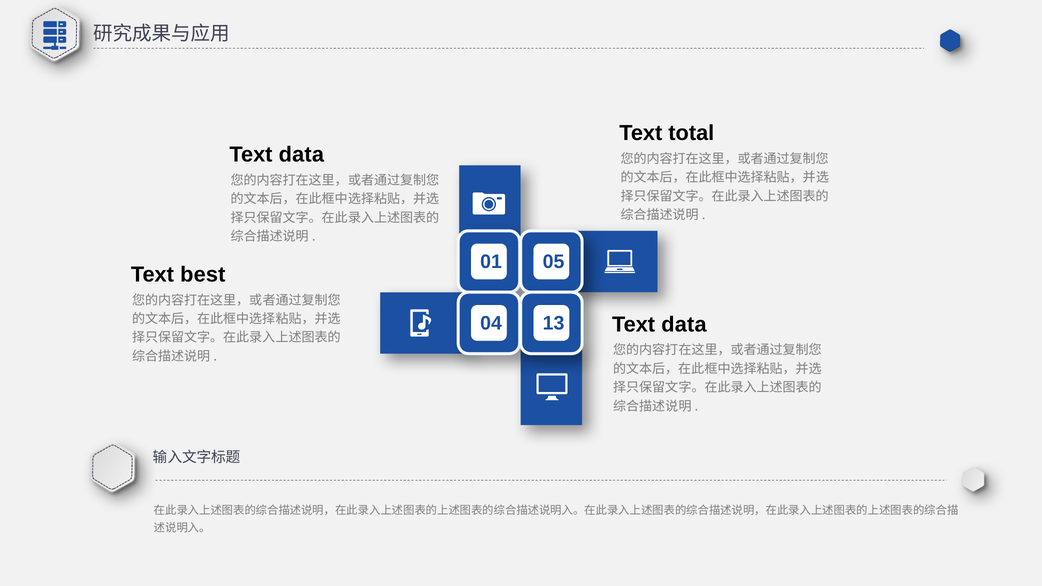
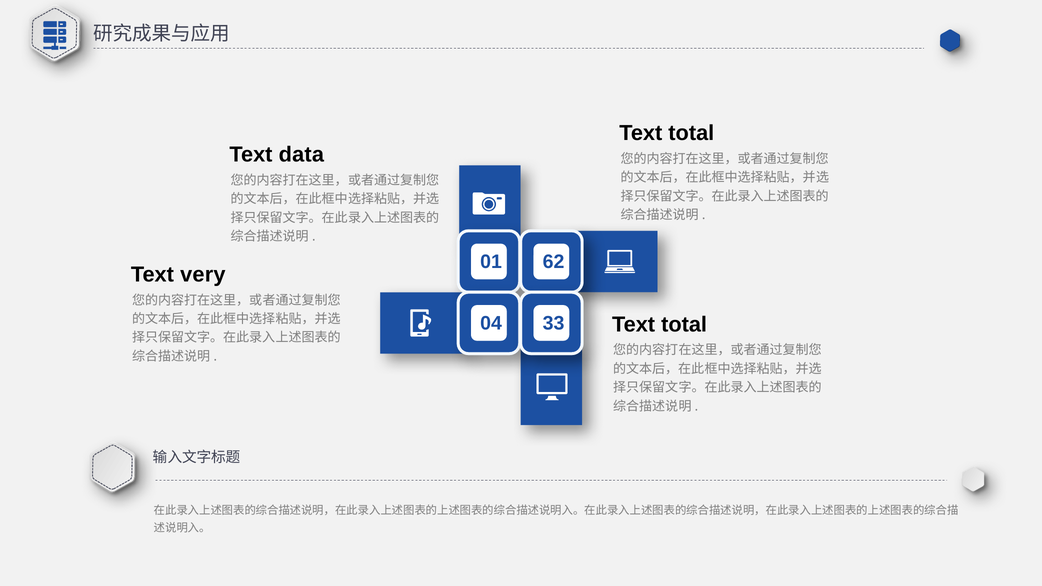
05: 05 -> 62
best: best -> very
13: 13 -> 33
data at (684, 325): data -> total
